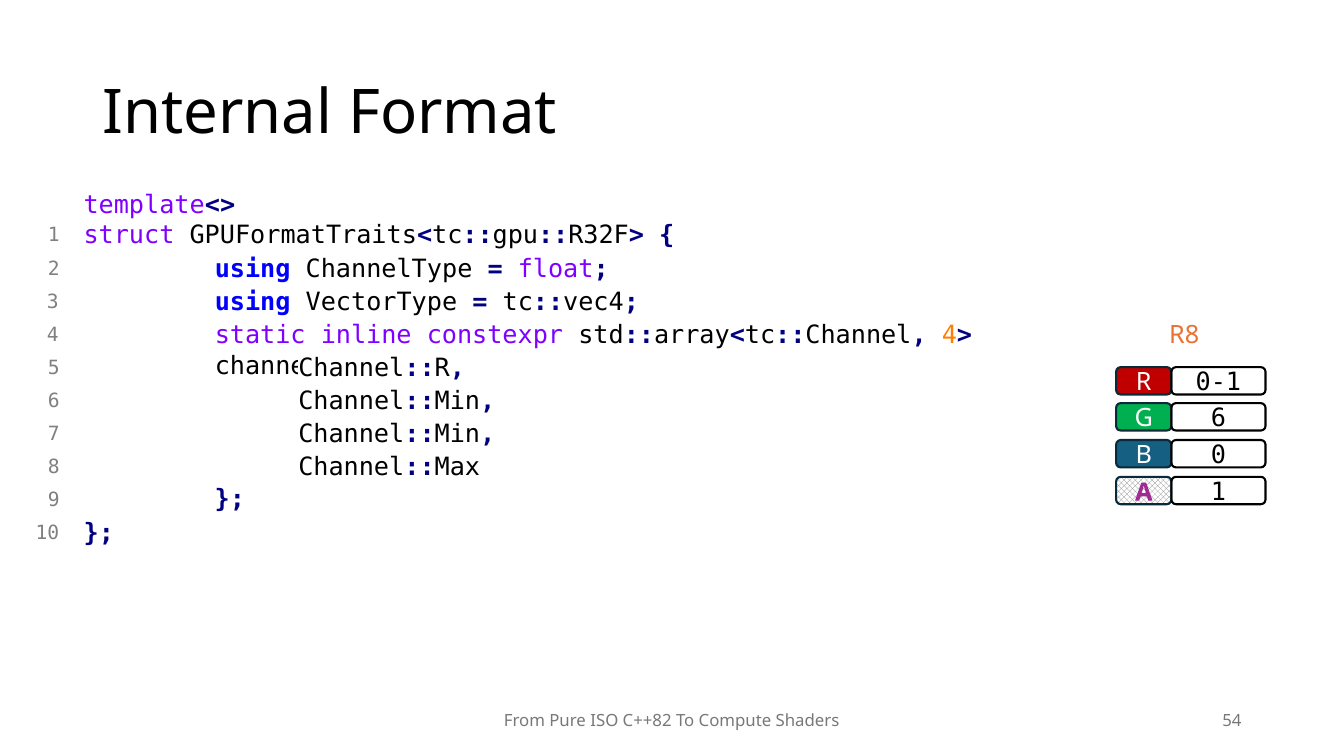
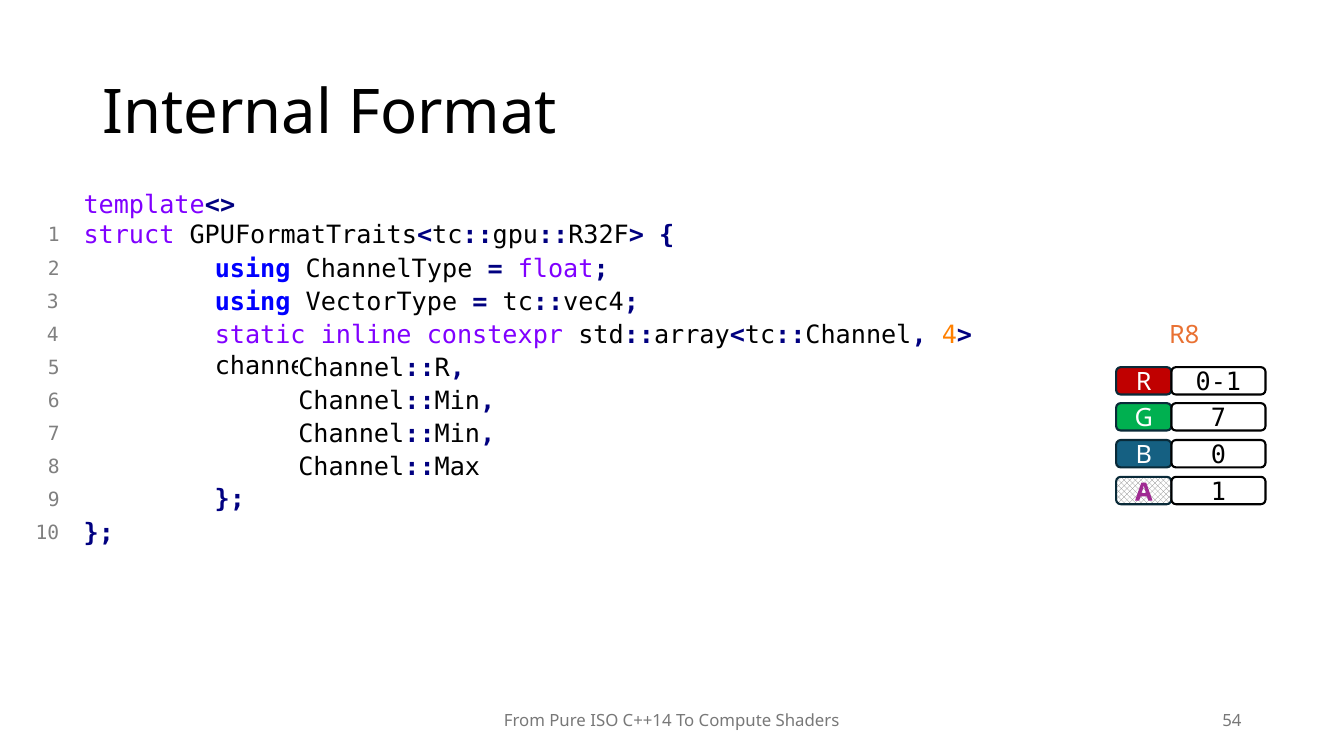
G 6: 6 -> 7
C++82: C++82 -> C++14
